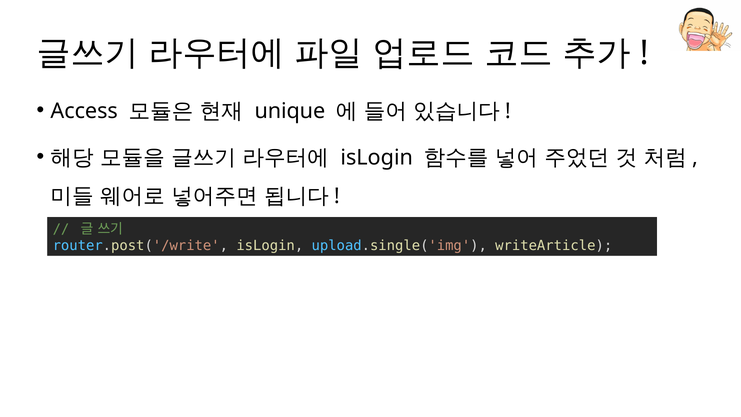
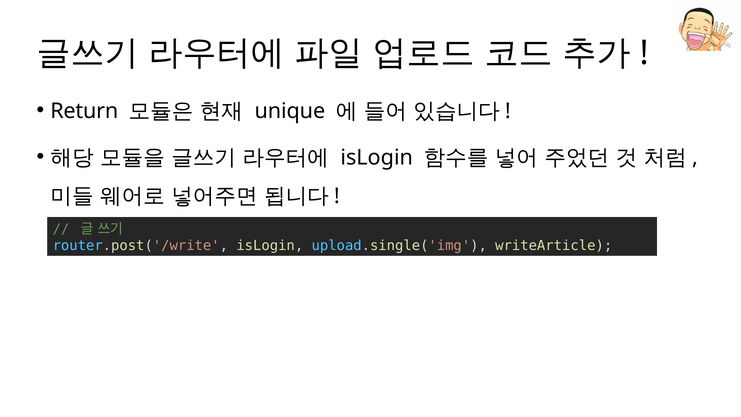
Access: Access -> Return
